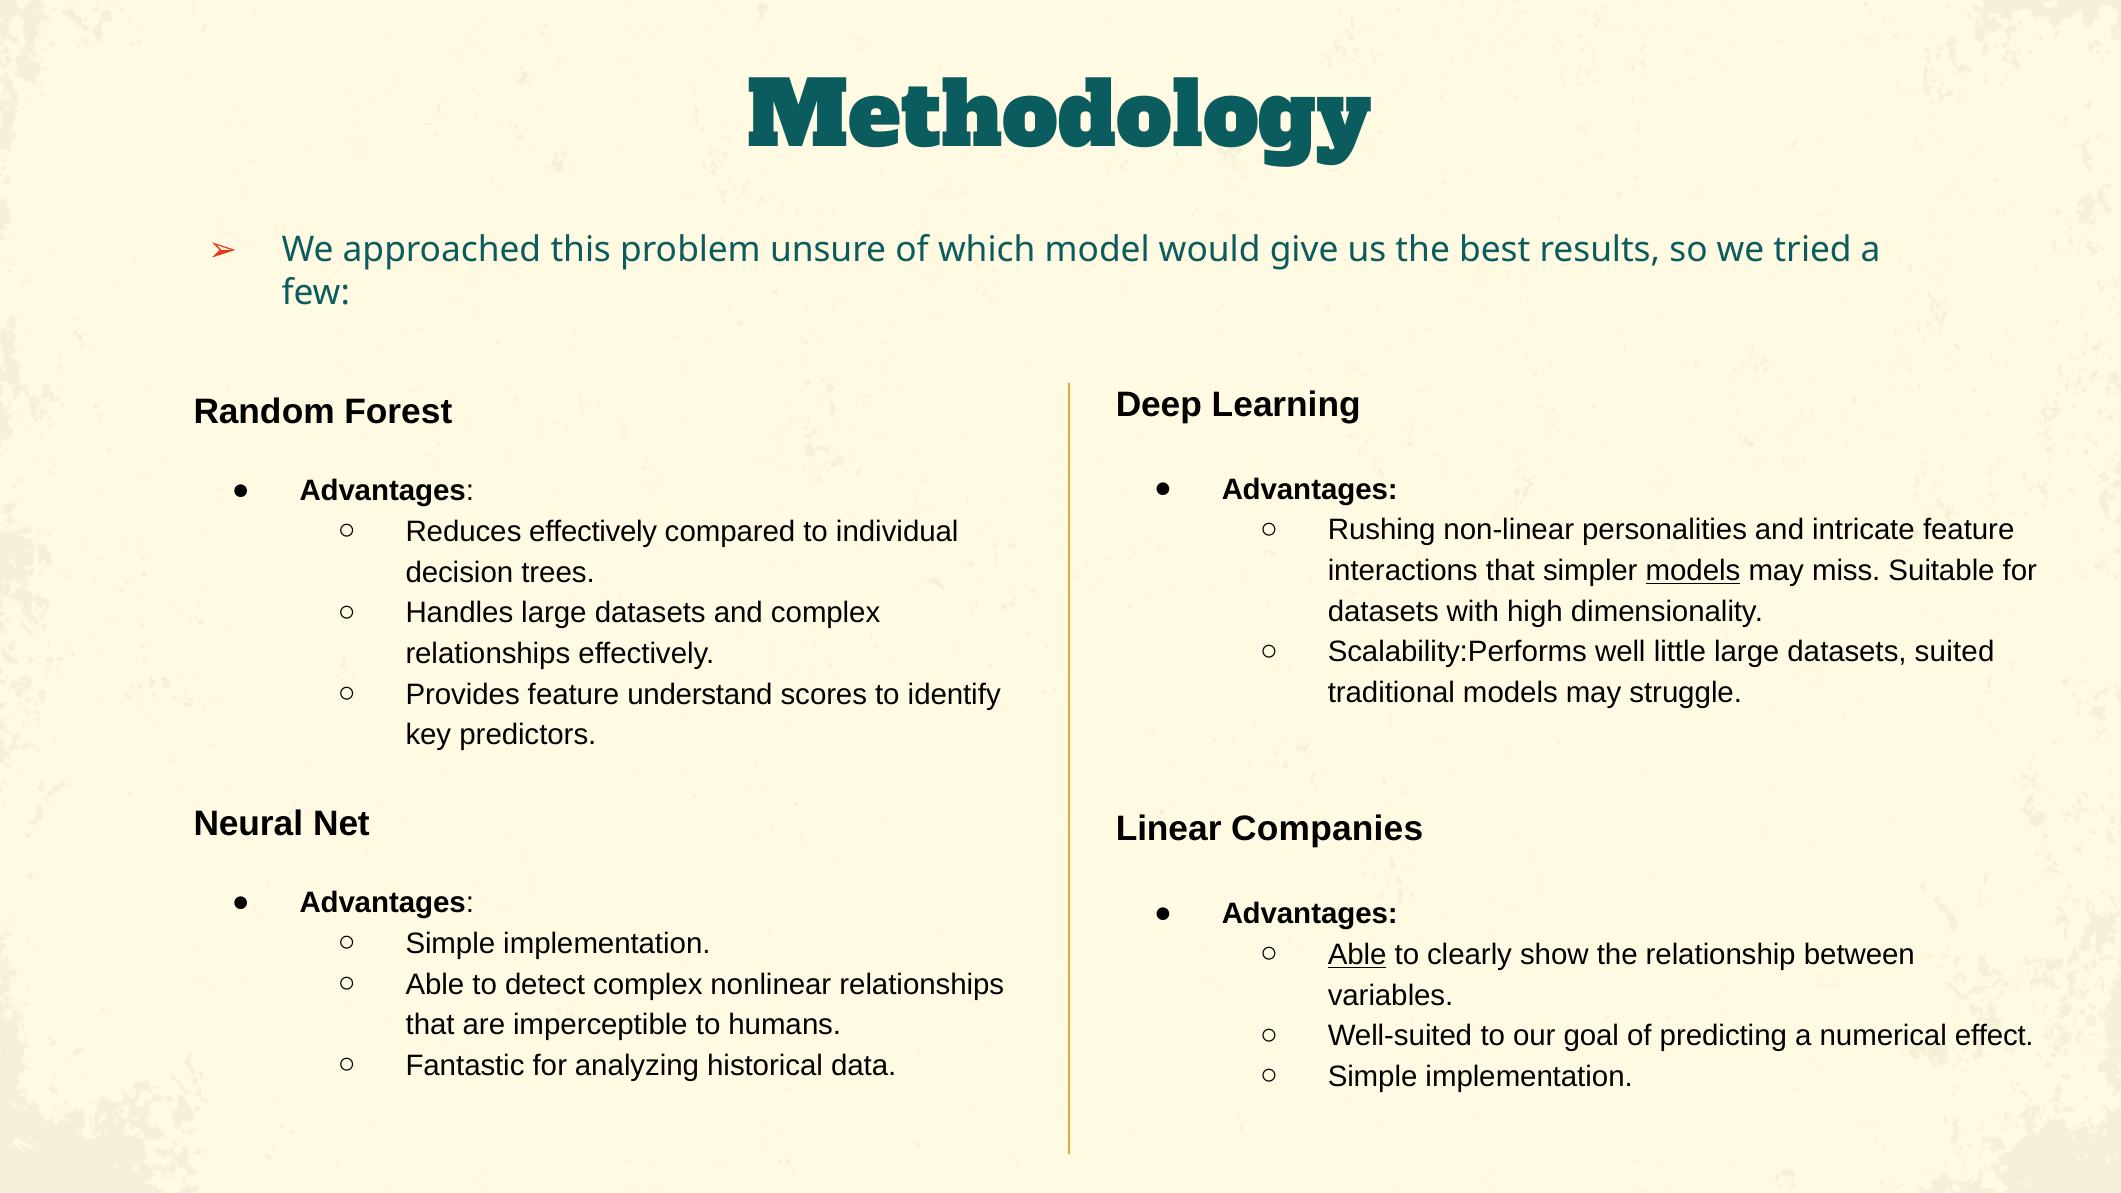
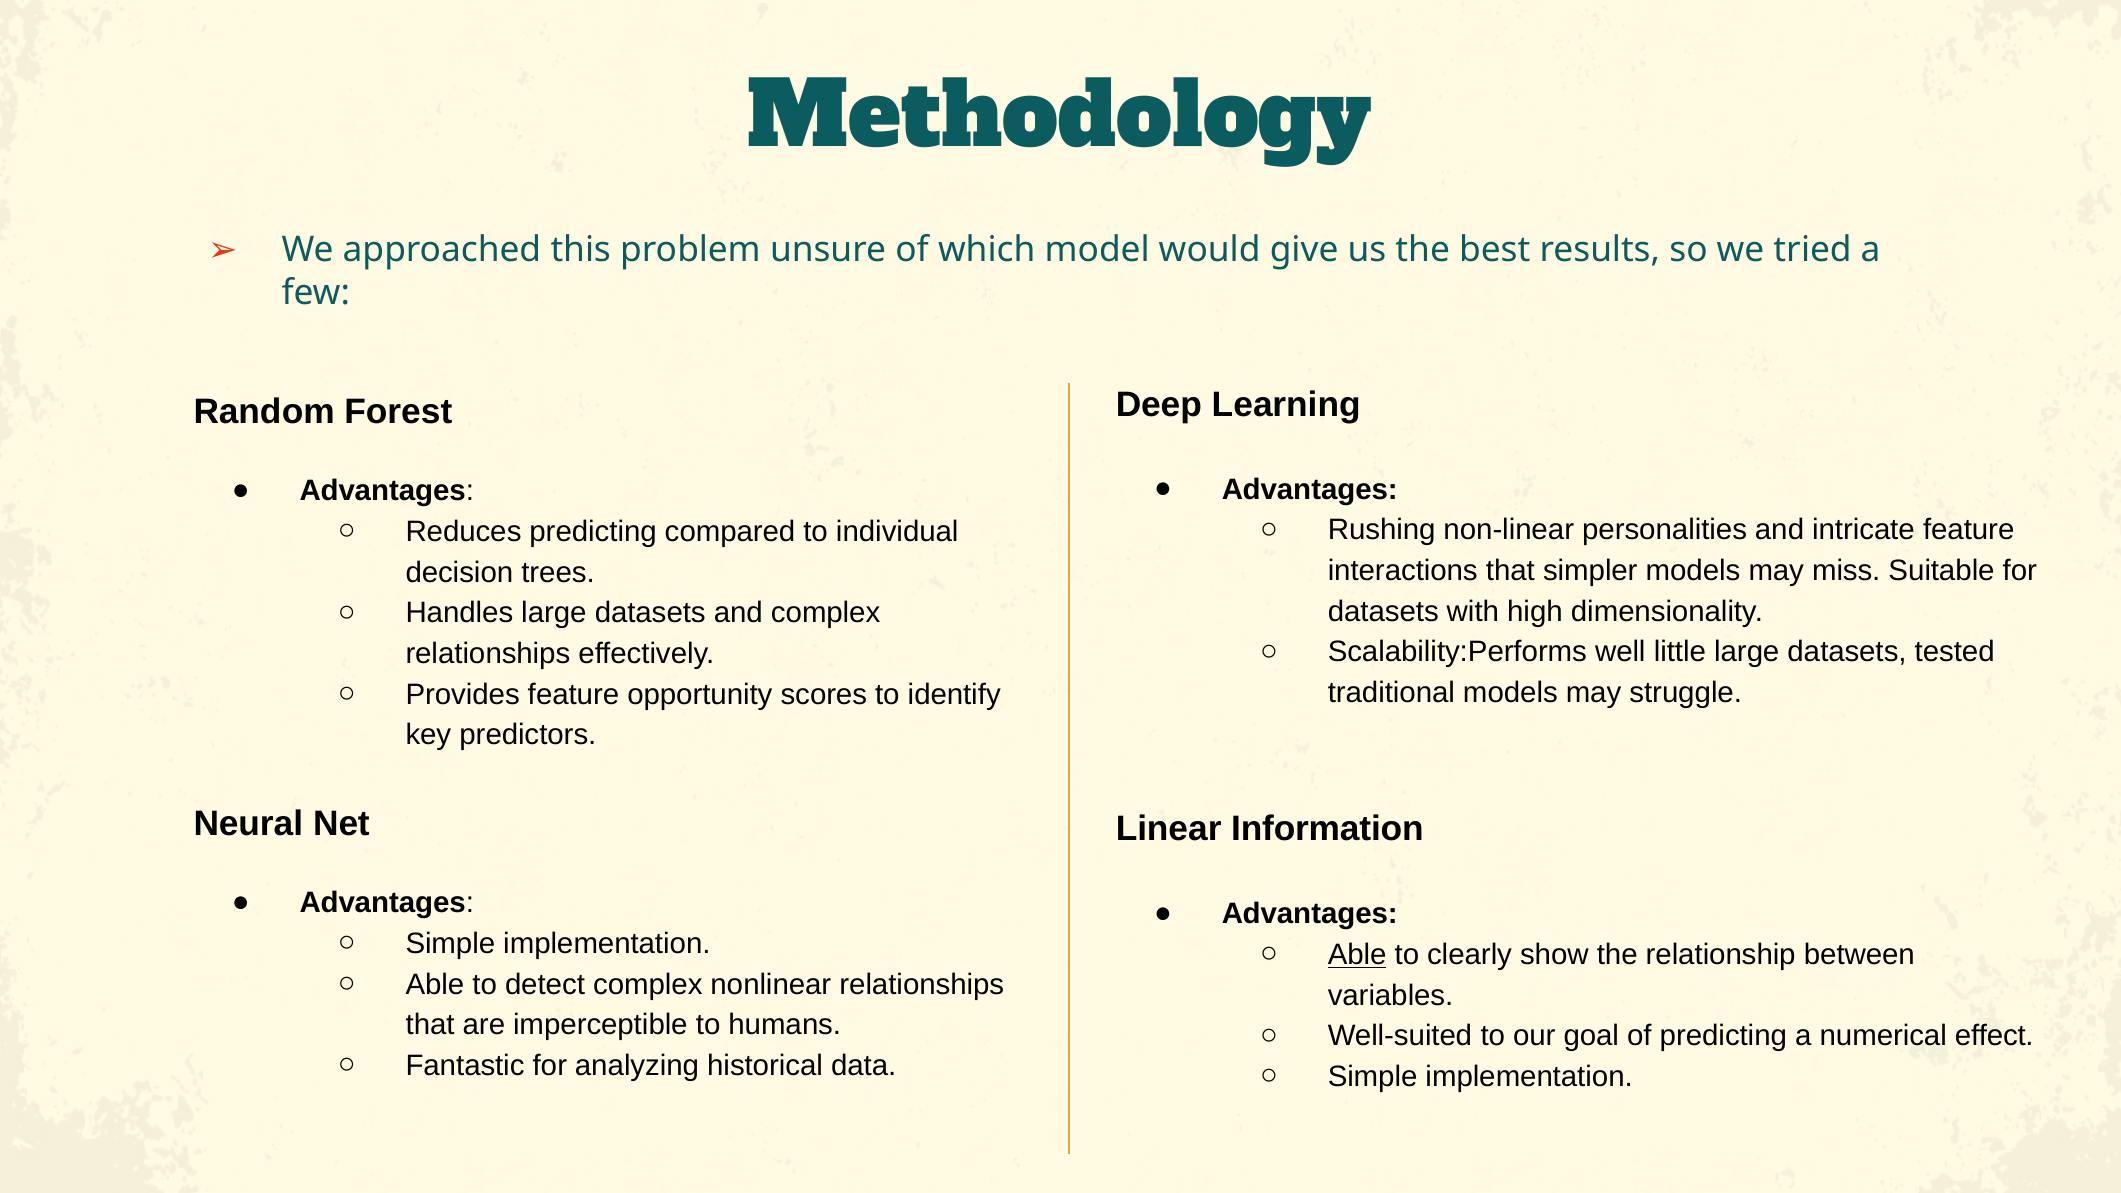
Reduces effectively: effectively -> predicting
models at (1693, 571) underline: present -> none
suited: suited -> tested
understand: understand -> opportunity
Companies: Companies -> Information
